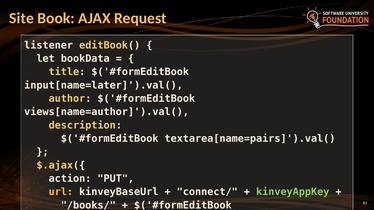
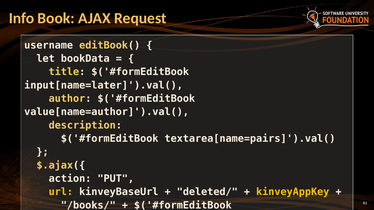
Site: Site -> Info
listener: listener -> username
views[name=author]').val(: views[name=author]').val( -> value[name=author]').val(
connect/: connect/ -> deleted/
kinveyAppKey colour: light green -> yellow
